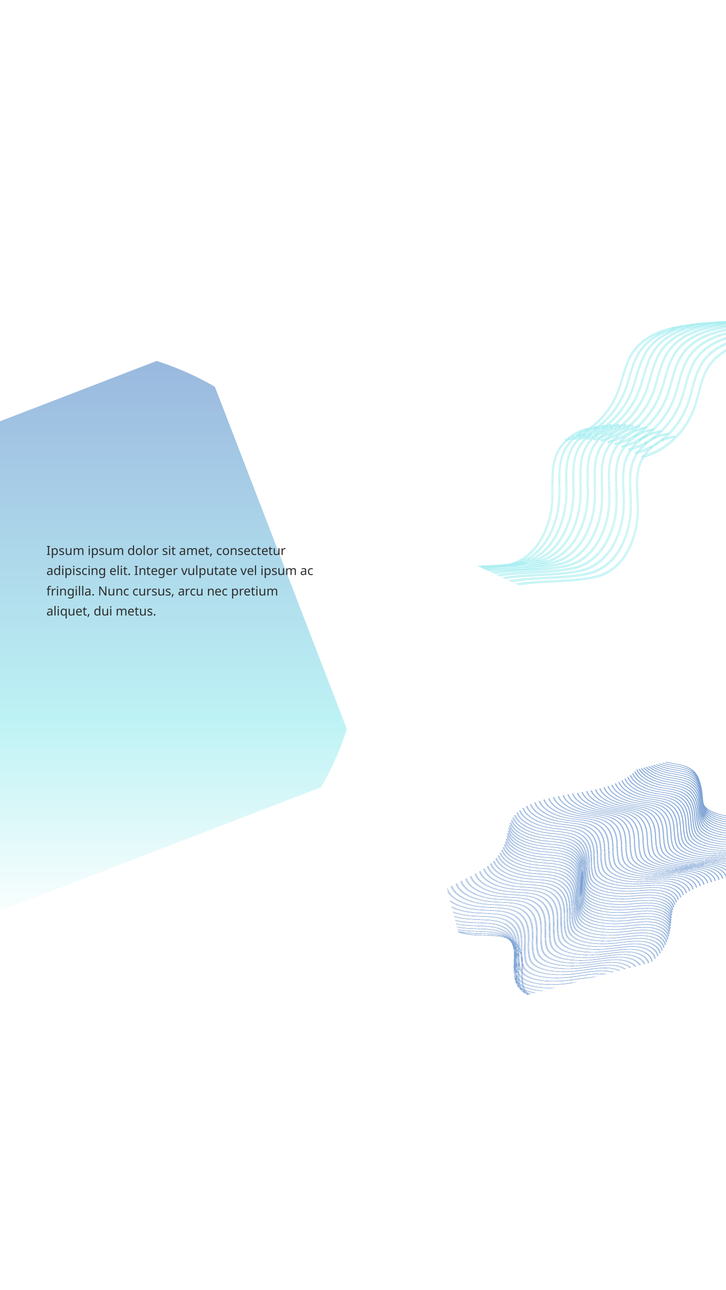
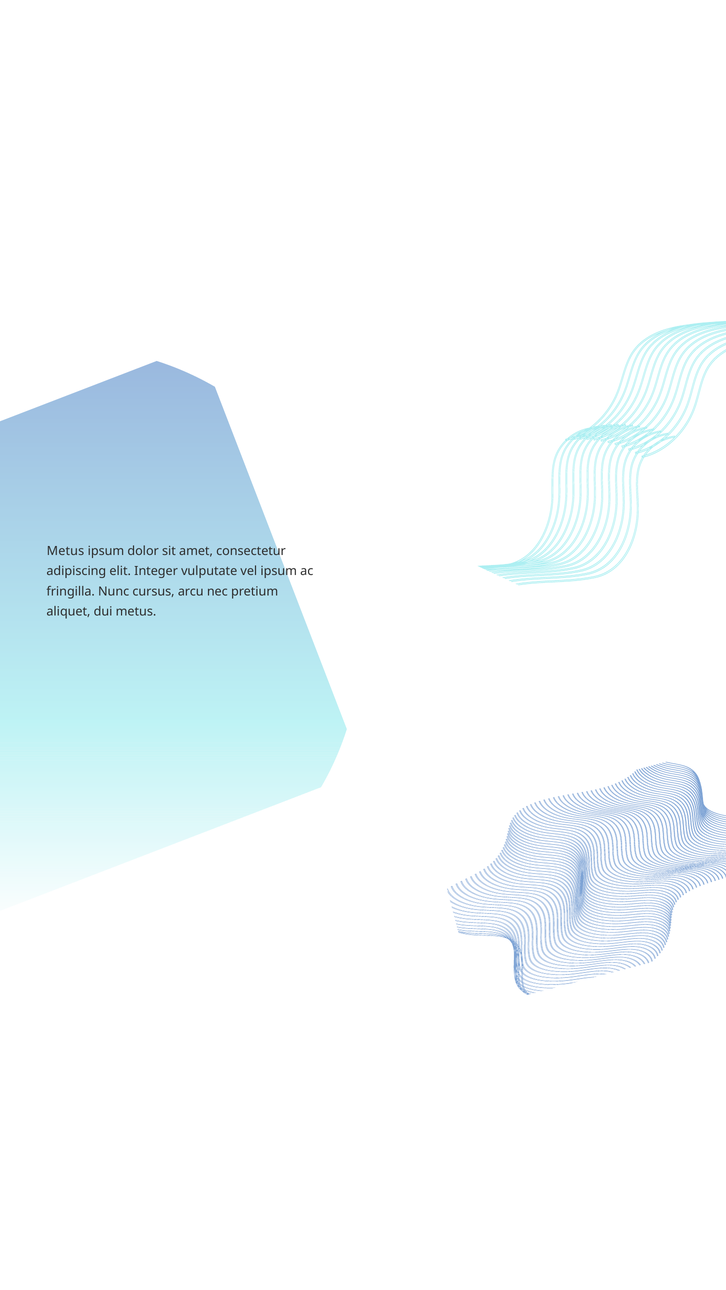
Ipsum at (65, 551): Ipsum -> Metus
